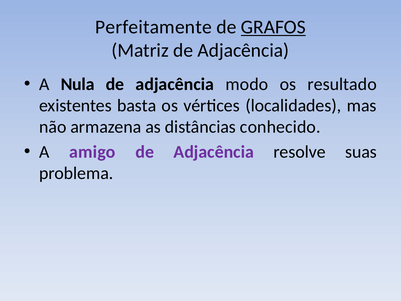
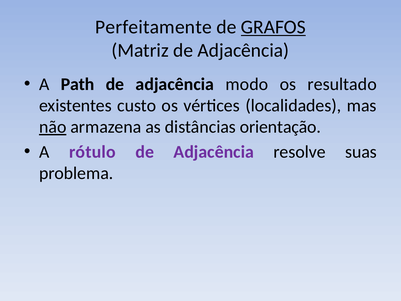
Nula: Nula -> Path
basta: basta -> custo
não underline: none -> present
conhecido: conhecido -> orientação
amigo: amigo -> rótulo
